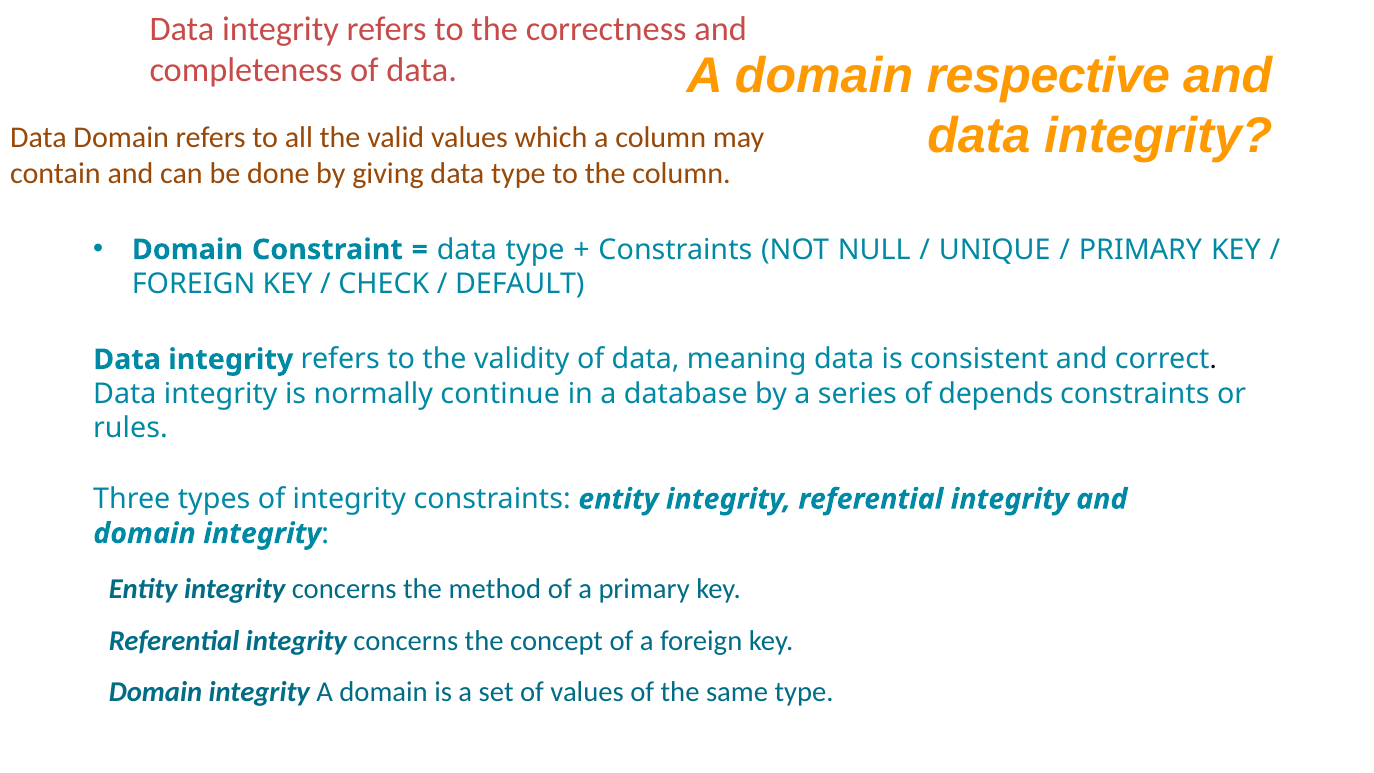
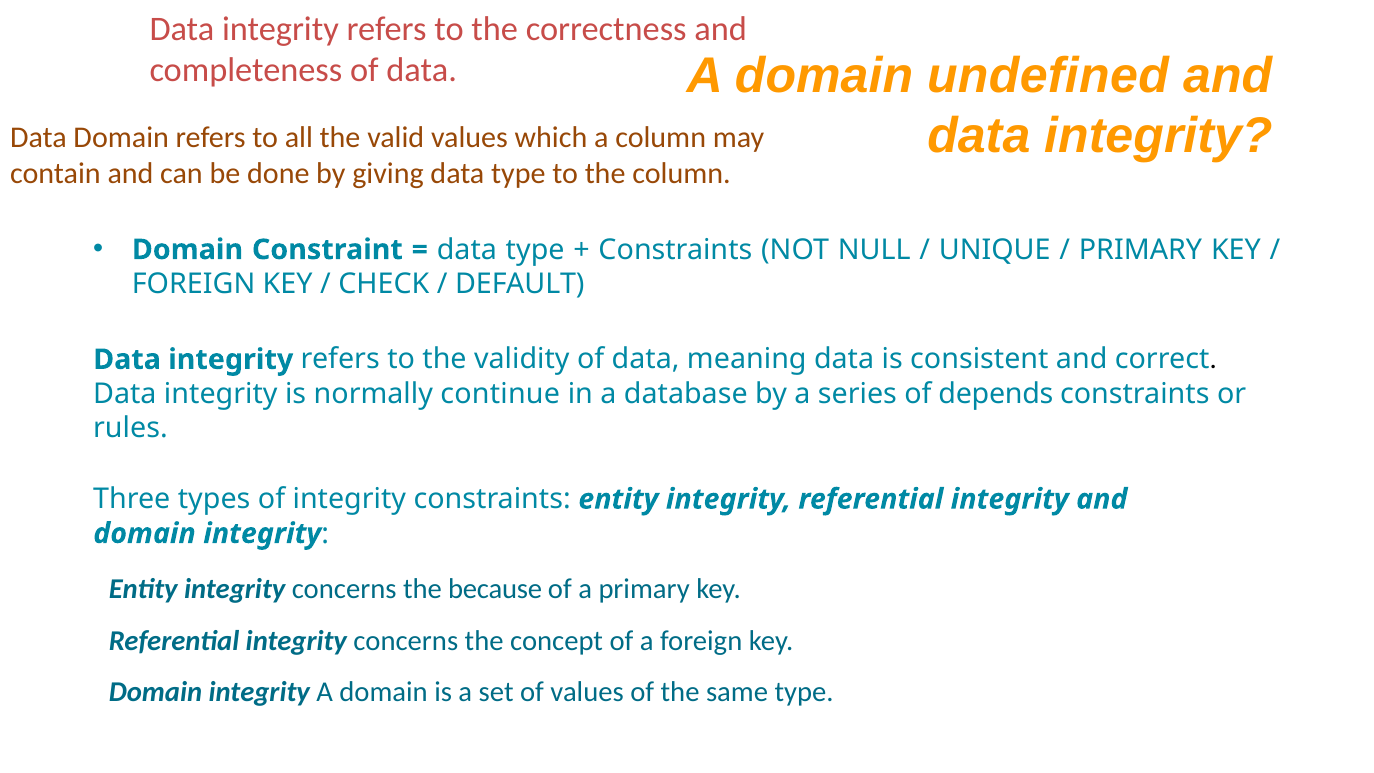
respective: respective -> undefined
method: method -> because
